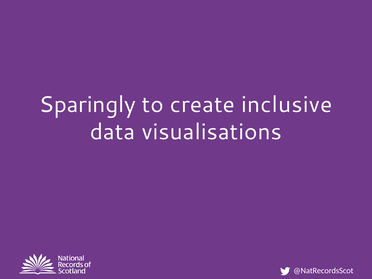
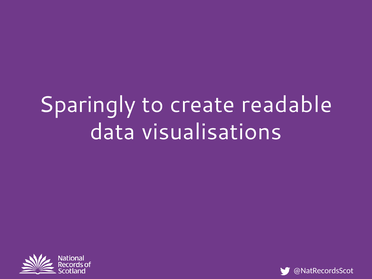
inclusive: inclusive -> readable
